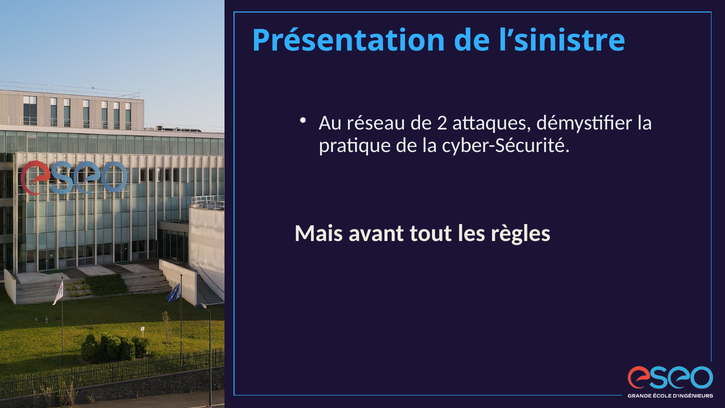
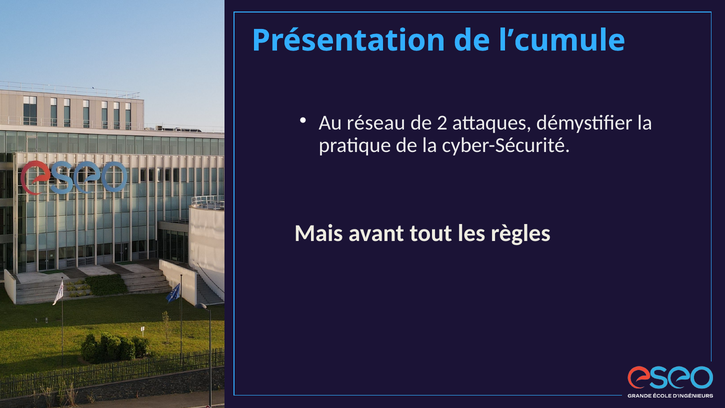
l’sinistre: l’sinistre -> l’cumule
